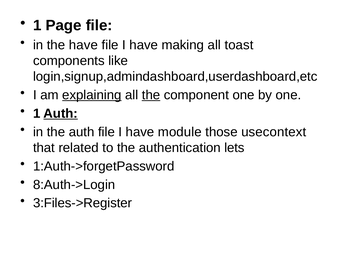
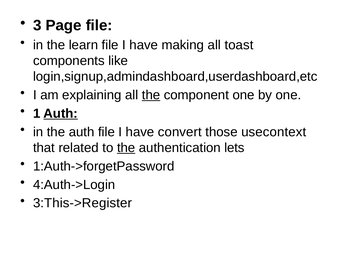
1 at (37, 26): 1 -> 3
the have: have -> learn
explaining underline: present -> none
module: module -> convert
the at (126, 148) underline: none -> present
8:Auth->Login: 8:Auth->Login -> 4:Auth->Login
3:Files->Register: 3:Files->Register -> 3:This->Register
